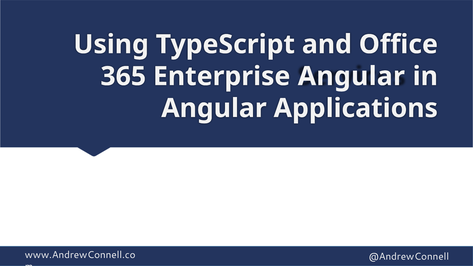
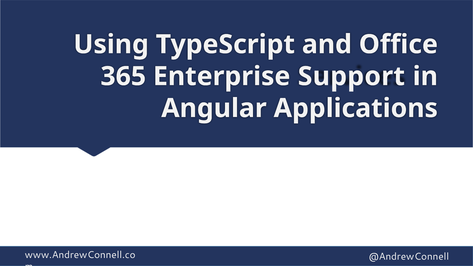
Enterprise Angular: Angular -> Support
